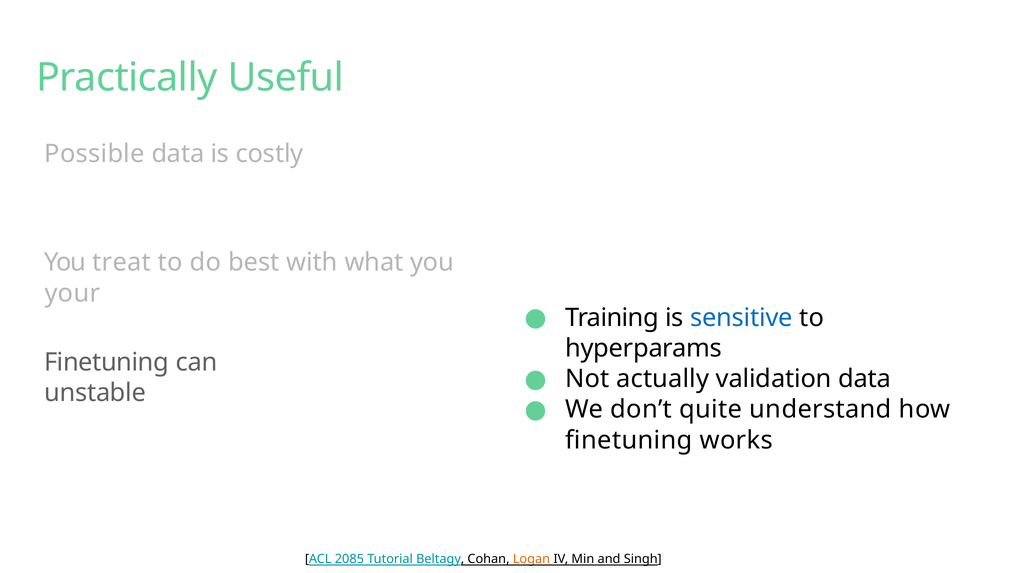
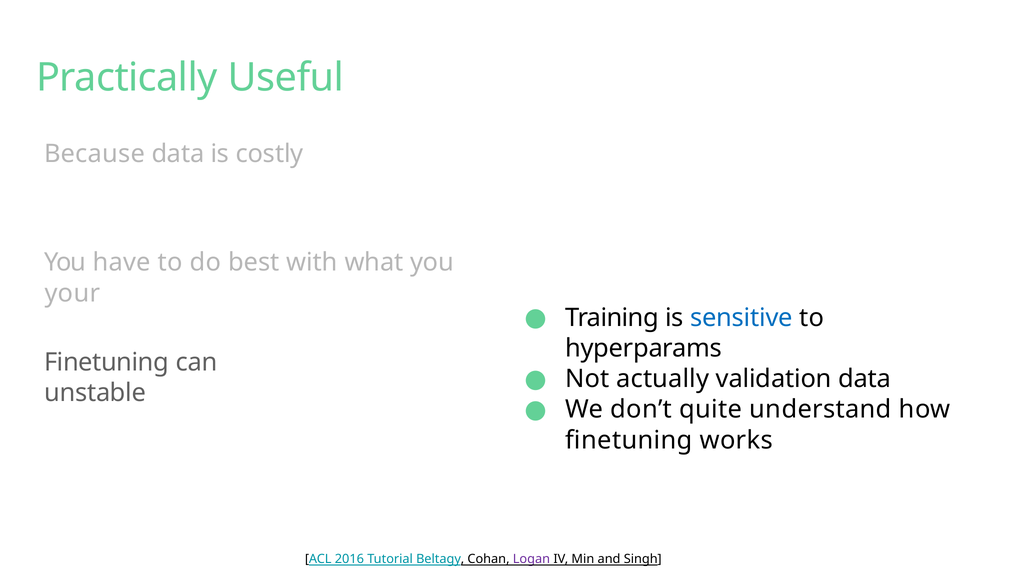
Possible: Possible -> Because
treat: treat -> have
2085: 2085 -> 2016
Logan colour: orange -> purple
